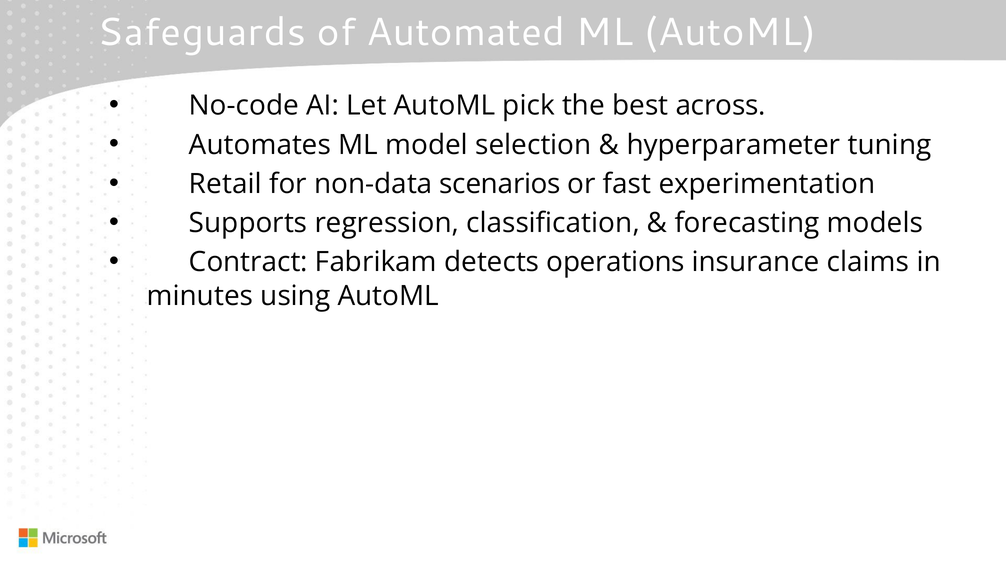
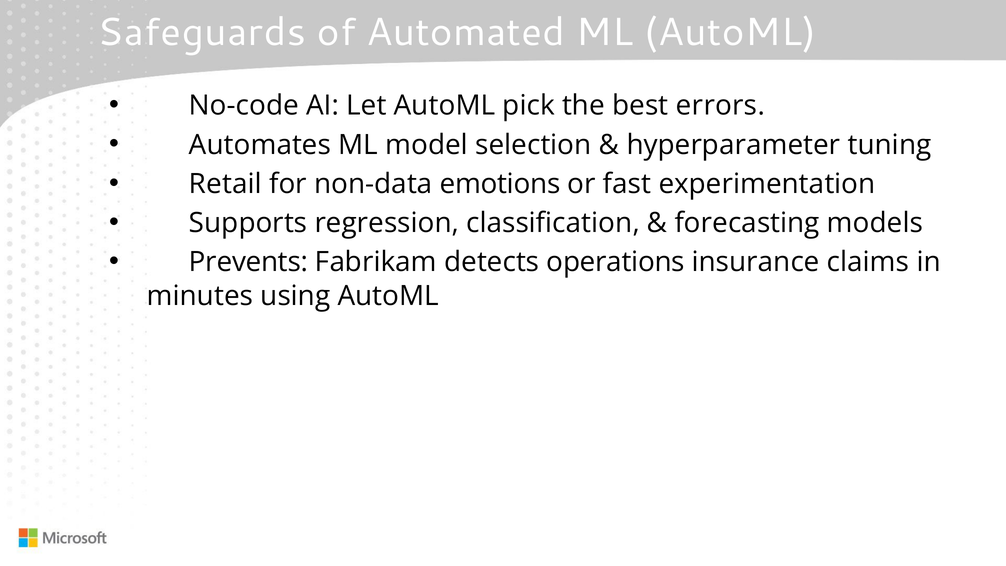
across: across -> errors
scenarios: scenarios -> emotions
Contract: Contract -> Prevents
